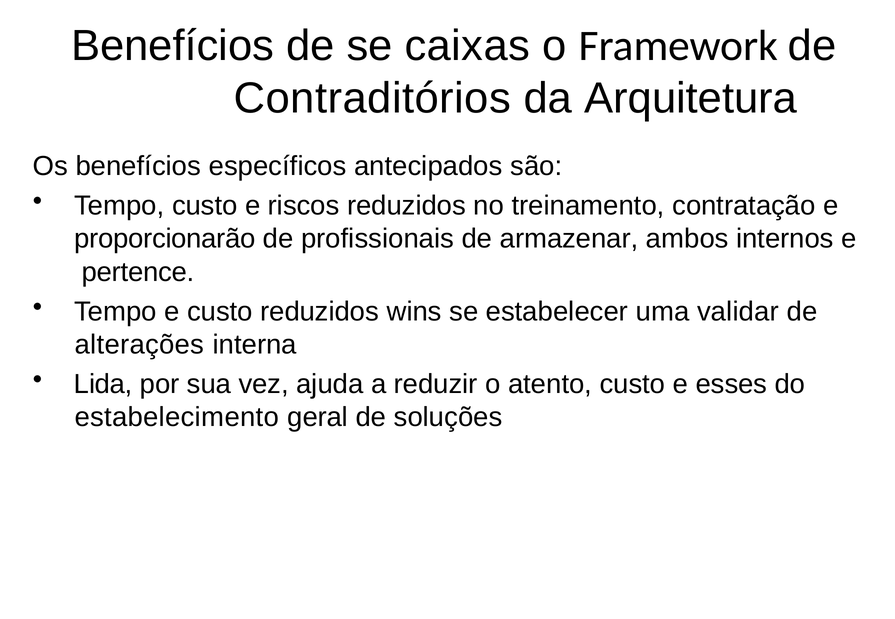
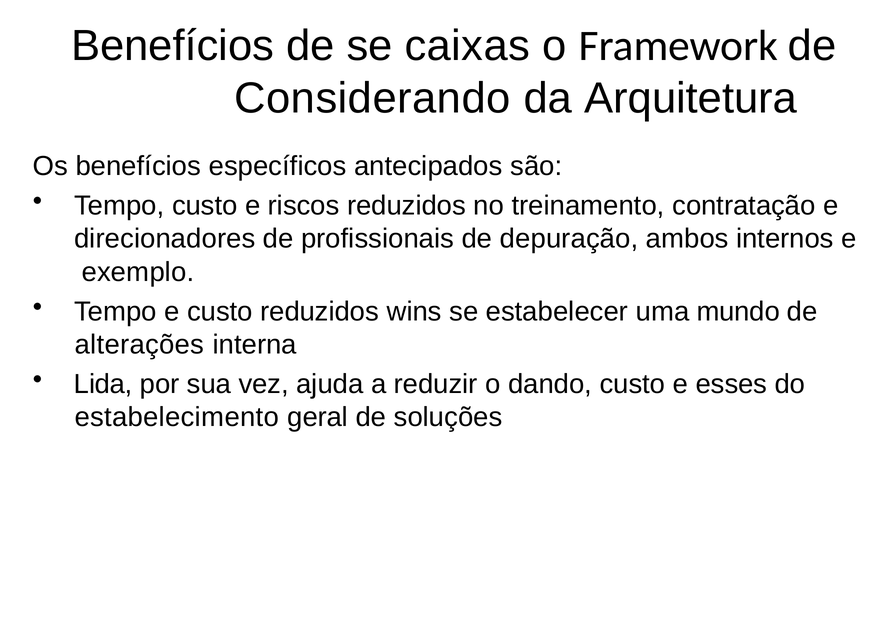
Contraditórios: Contraditórios -> Considerando
proporcionarão: proporcionarão -> direcionadores
armazenar: armazenar -> depuração
pertence: pertence -> exemplo
validar: validar -> mundo
atento: atento -> dando
